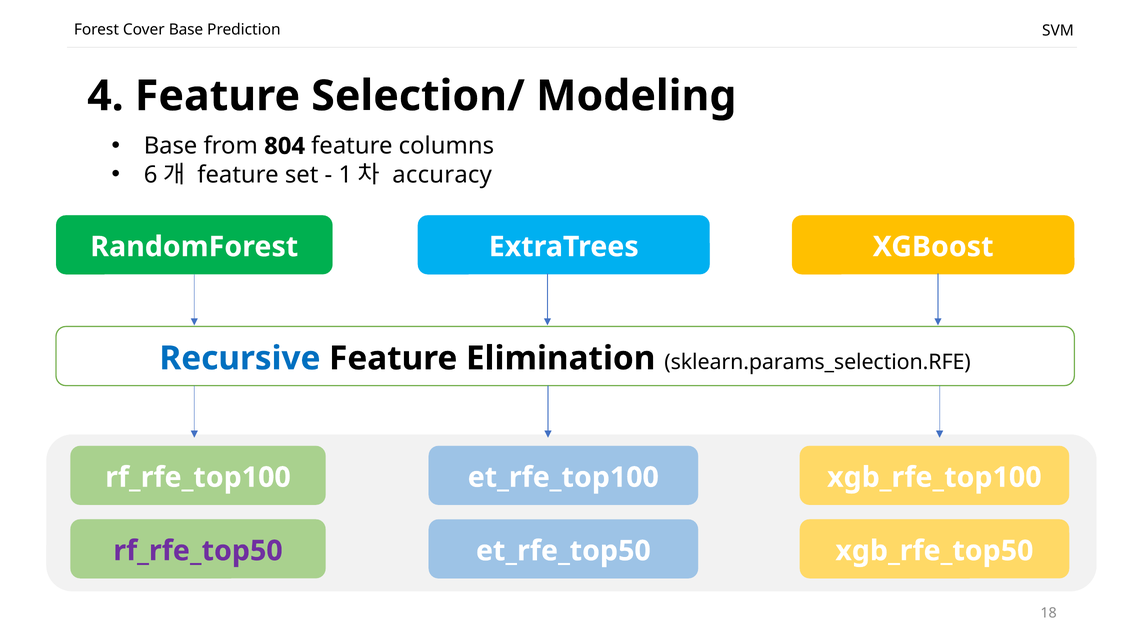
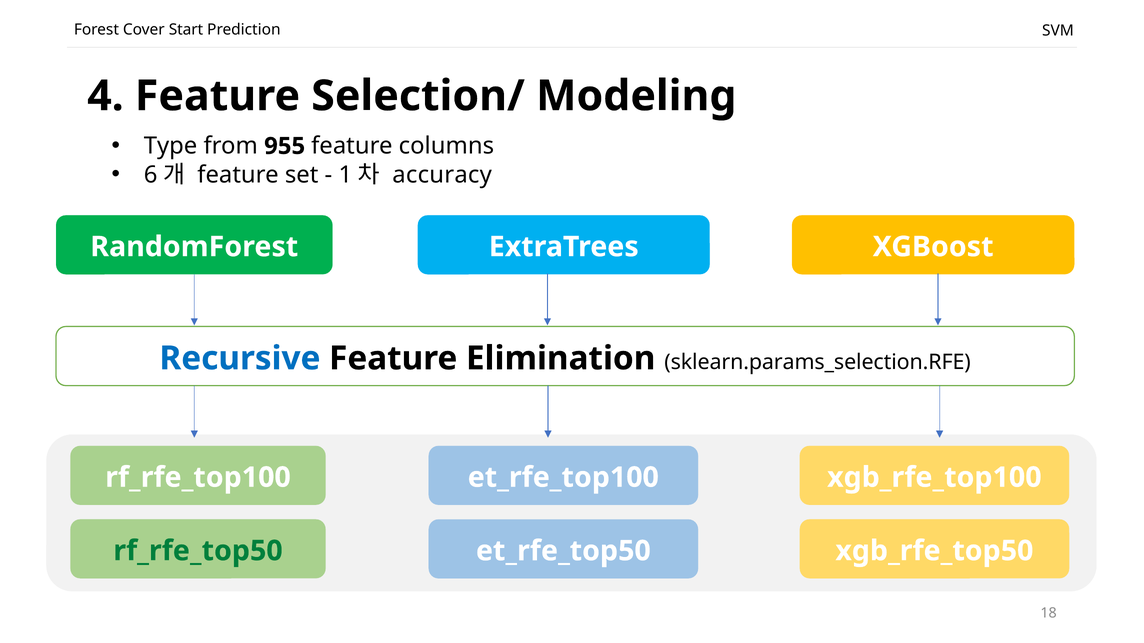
Cover Base: Base -> Start
Base at (171, 146): Base -> Type
804: 804 -> 955
rf_rfe_top50 colour: purple -> green
